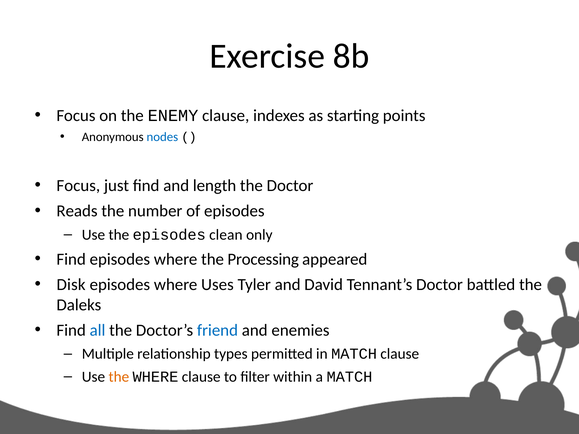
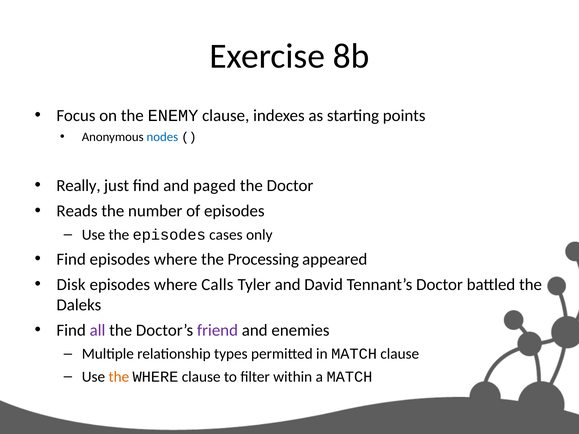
Focus at (78, 186): Focus -> Really
length: length -> paged
clean: clean -> cases
Uses: Uses -> Calls
all colour: blue -> purple
friend colour: blue -> purple
